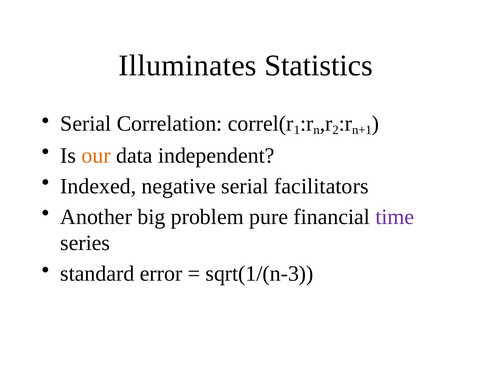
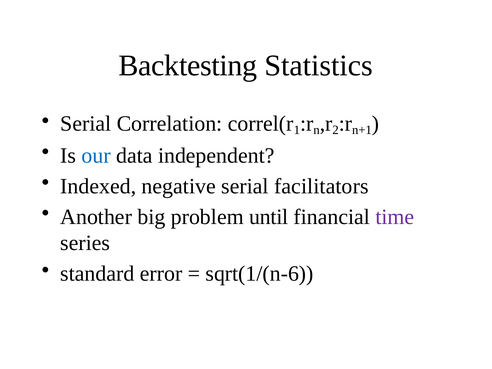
Illuminates: Illuminates -> Backtesting
our colour: orange -> blue
pure: pure -> until
sqrt(1/(n-3: sqrt(1/(n-3 -> sqrt(1/(n-6
